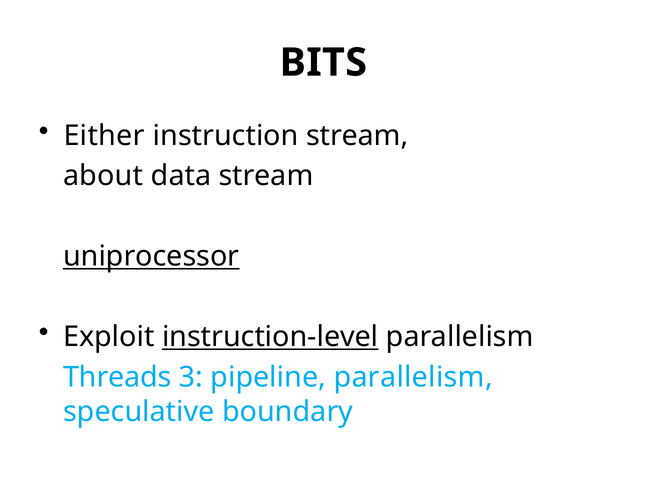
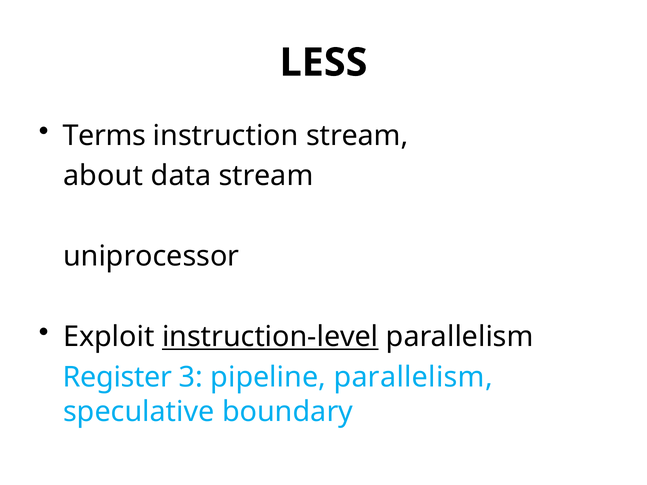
BITS: BITS -> LESS
Either: Either -> Terms
uniprocessor underline: present -> none
Threads: Threads -> Register
